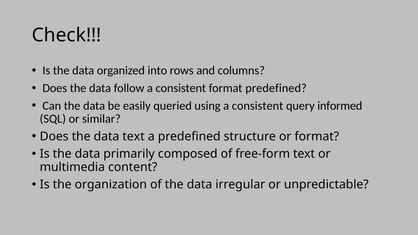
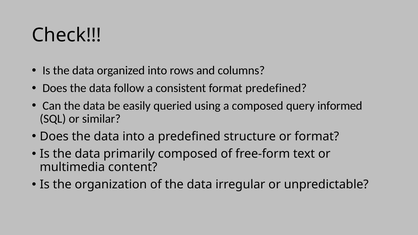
using a consistent: consistent -> composed
data text: text -> into
